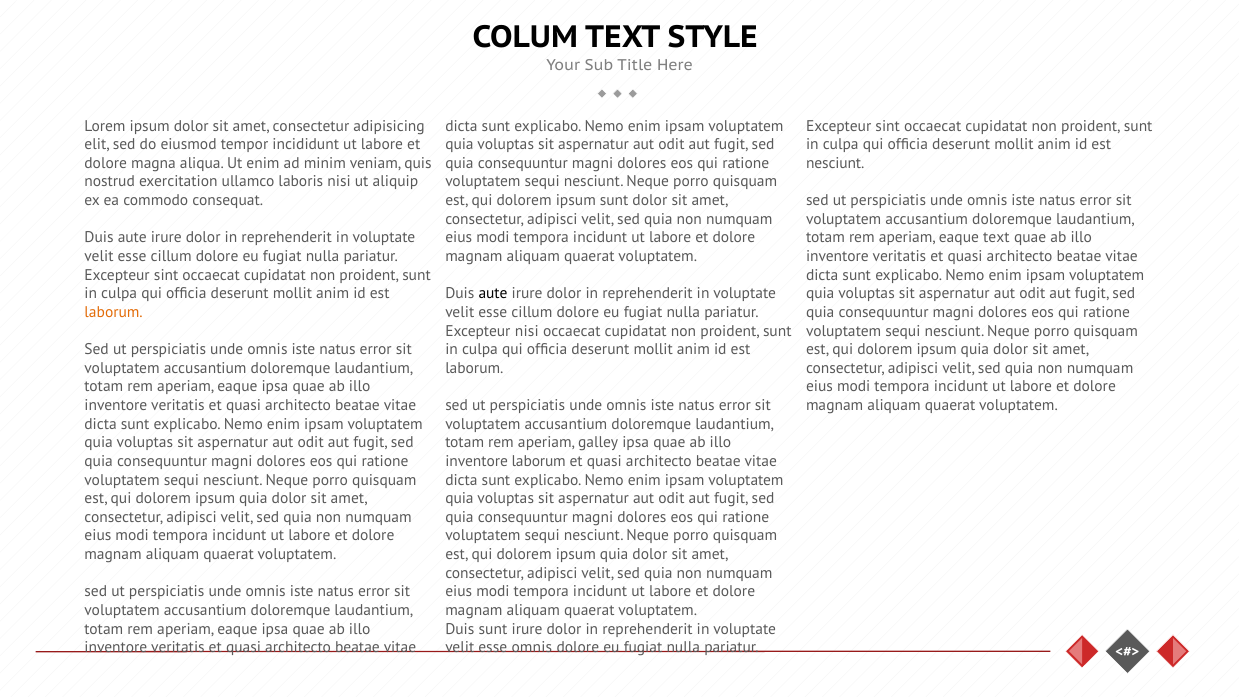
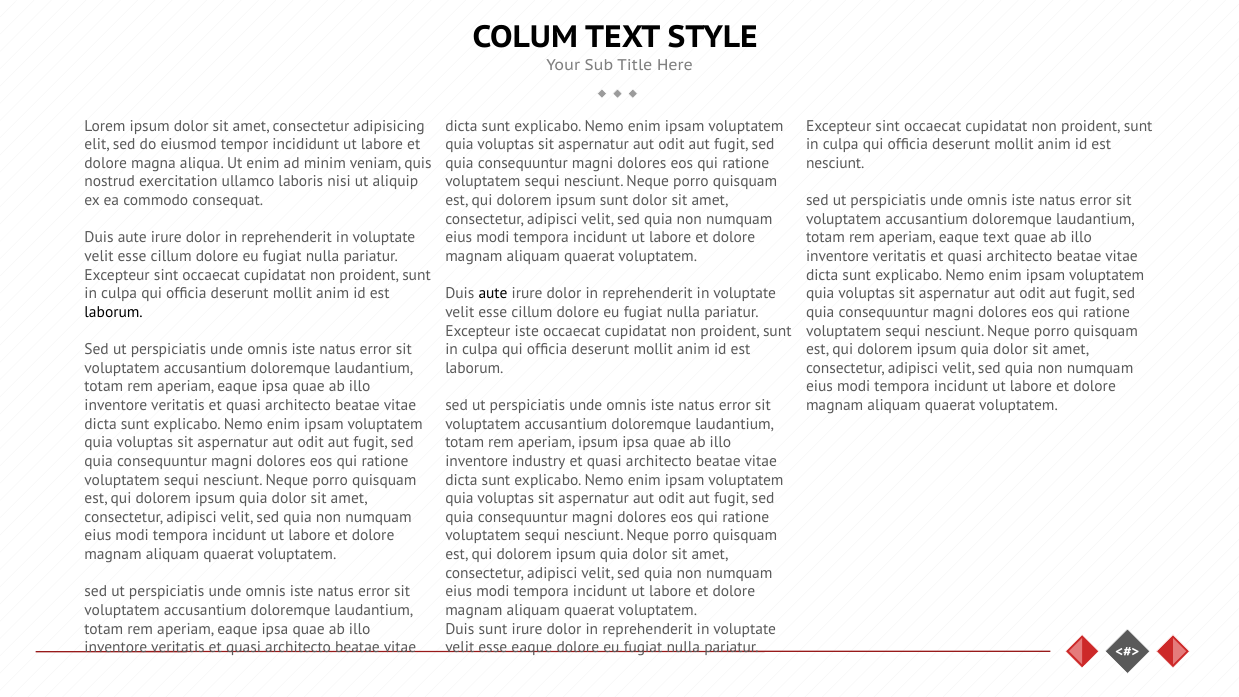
laborum at (114, 312) colour: orange -> black
Excepteur nisi: nisi -> iste
aperiam galley: galley -> ipsum
inventore laborum: laborum -> industry
esse omnis: omnis -> eaque
